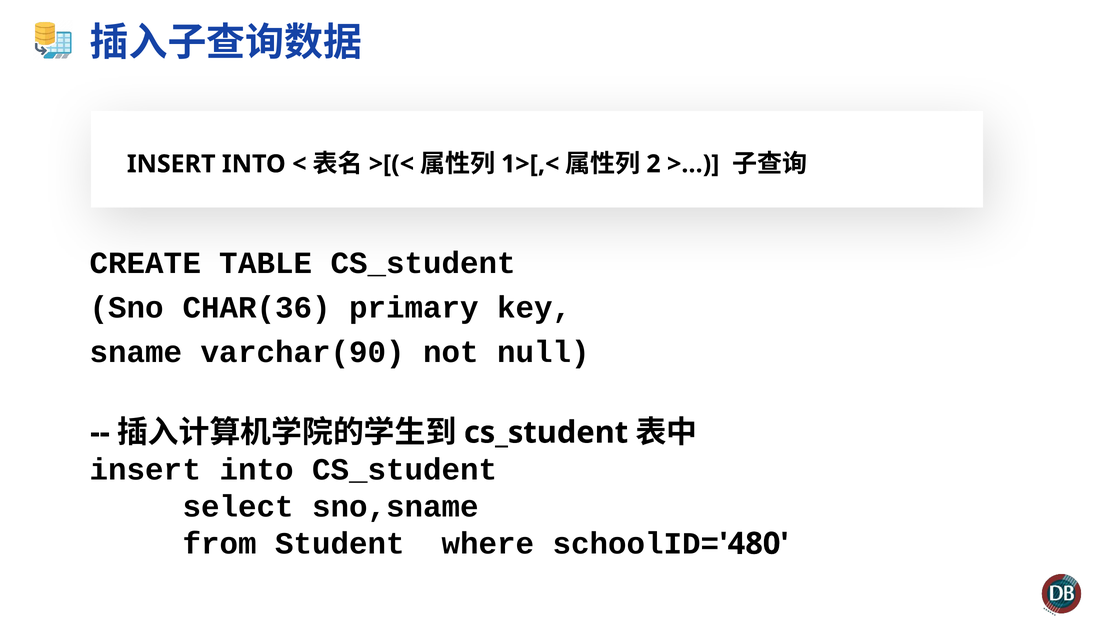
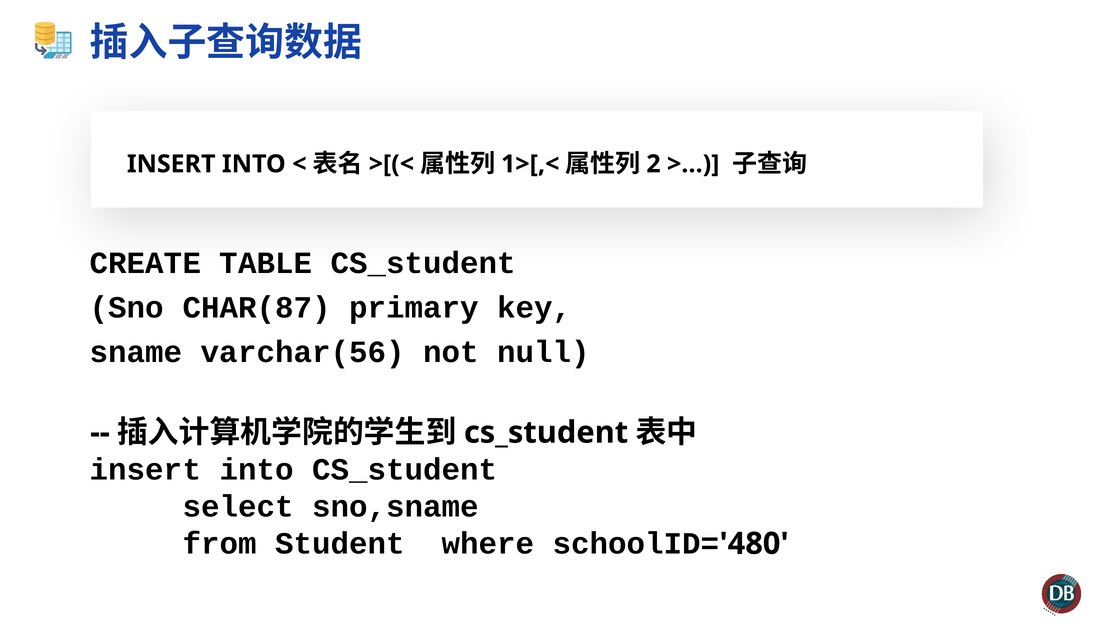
CHAR(36: CHAR(36 -> CHAR(87
varchar(90: varchar(90 -> varchar(56
